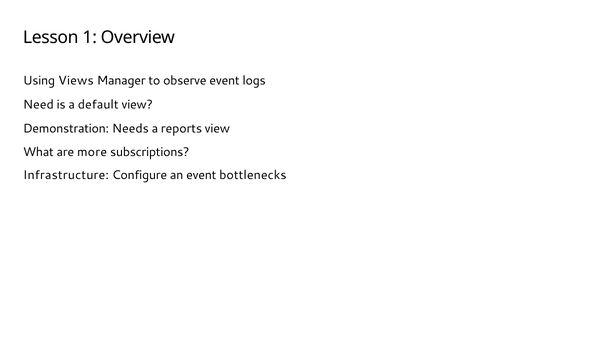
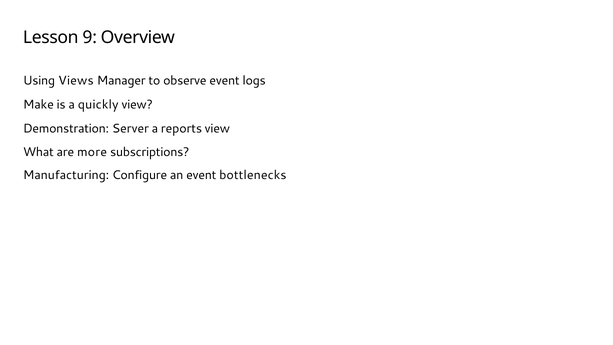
1: 1 -> 9
Need: Need -> Make
default: default -> quickly
Needs: Needs -> Server
Infrastructure: Infrastructure -> Manufacturing
